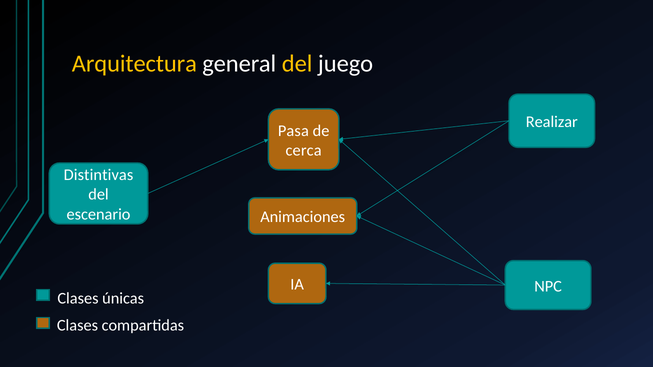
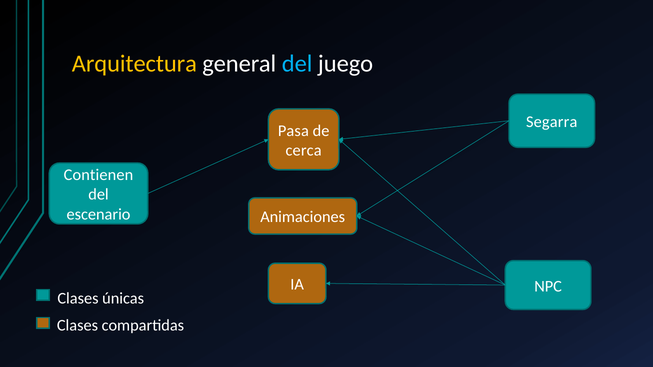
del at (297, 64) colour: yellow -> light blue
Realizar: Realizar -> Segarra
Distintivas: Distintivas -> Contienen
